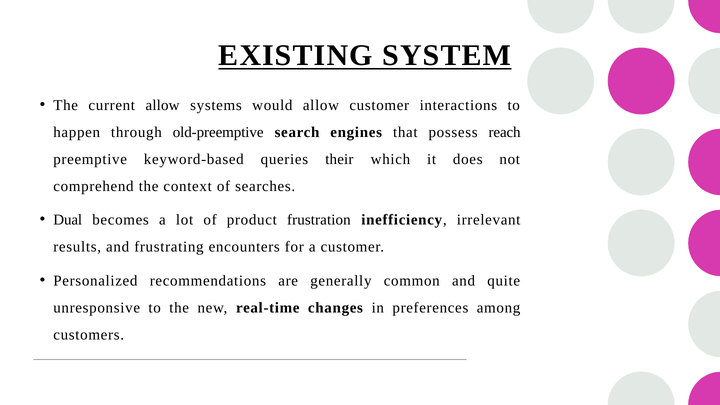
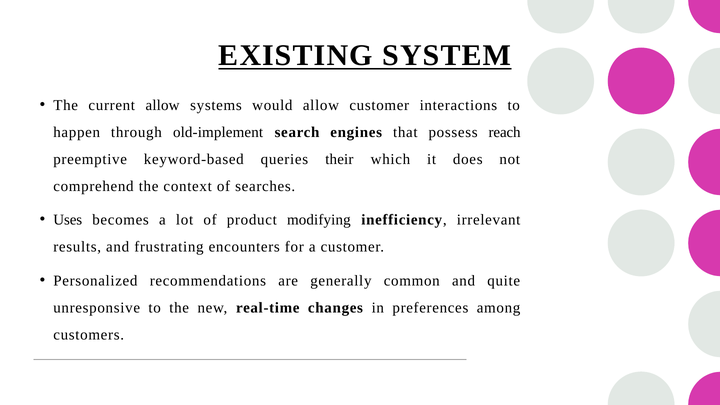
old-preemptive: old-preemptive -> old-implement
Dual: Dual -> Uses
frustration: frustration -> modifying
